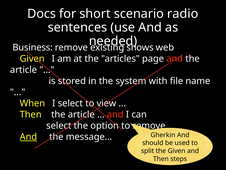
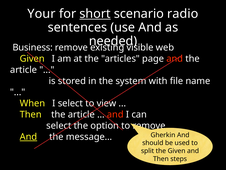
Docs: Docs -> Your
short underline: none -> present
shows: shows -> visible
